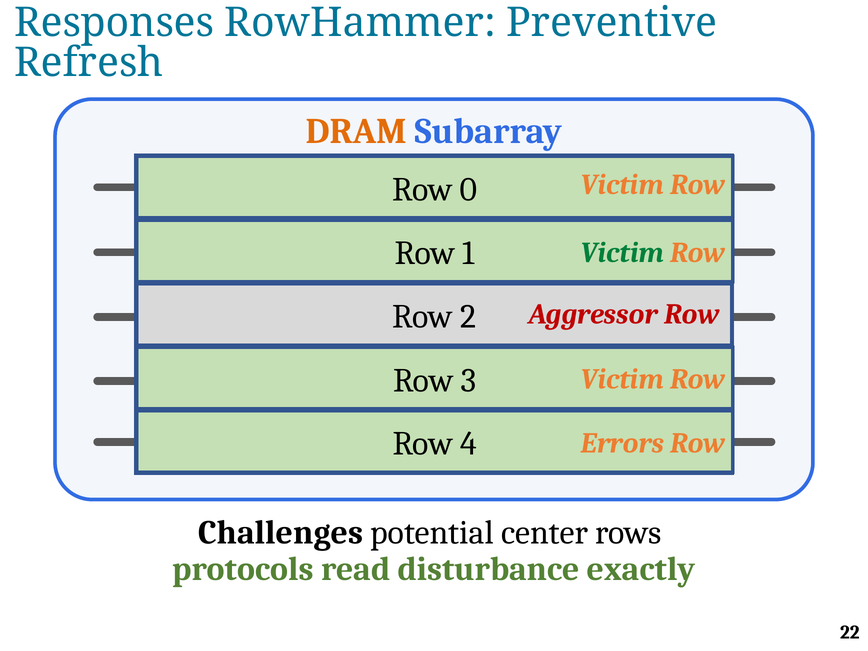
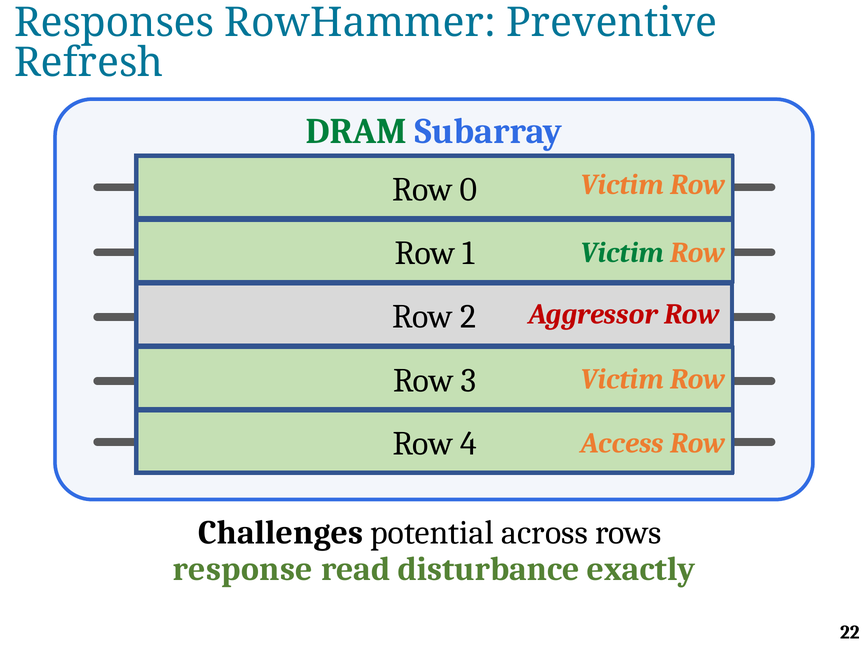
DRAM colour: orange -> green
Errors: Errors -> Access
center: center -> across
protocols: protocols -> response
